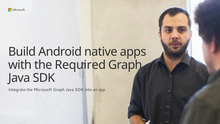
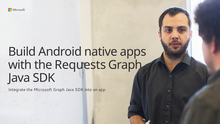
Required: Required -> Requests
